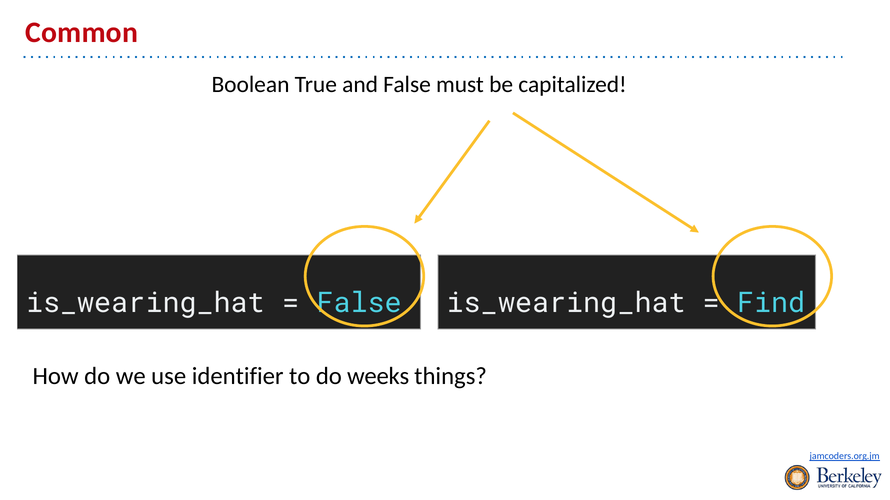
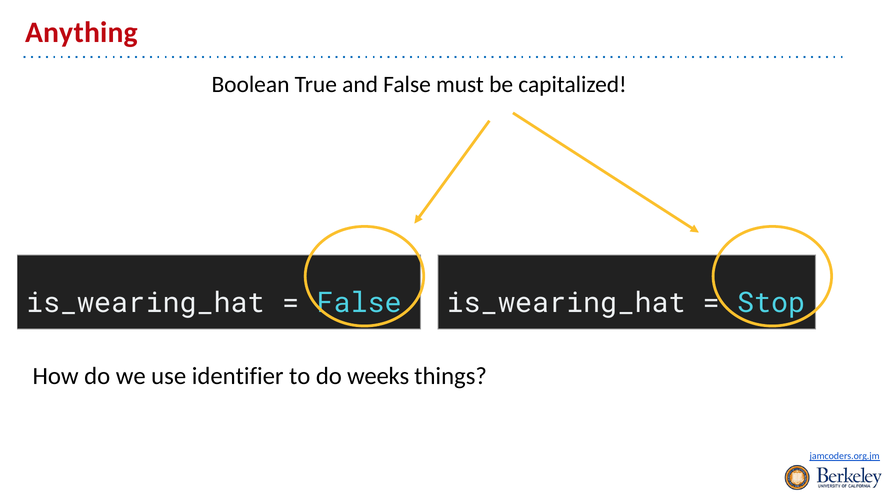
Common: Common -> Anything
Find: Find -> Stop
